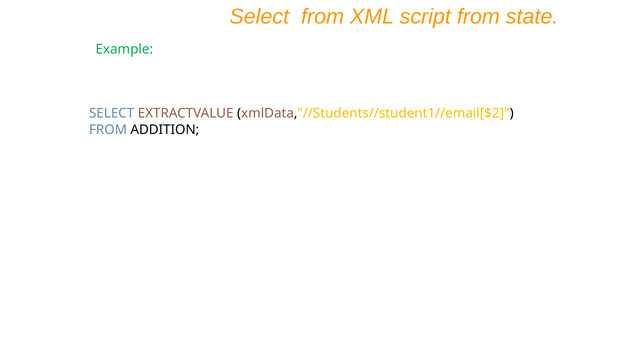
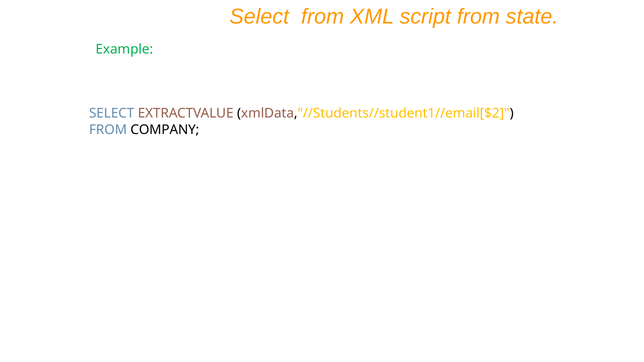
ADDITION: ADDITION -> COMPANY
